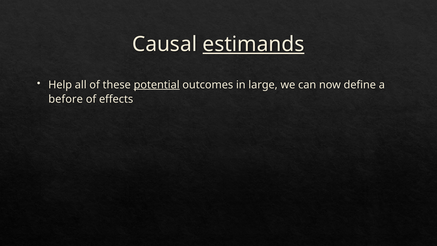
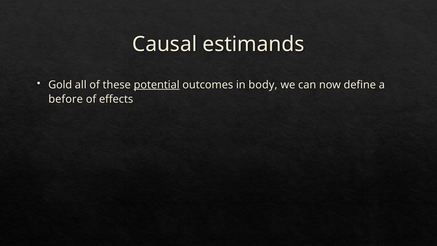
estimands underline: present -> none
Help: Help -> Gold
large: large -> body
